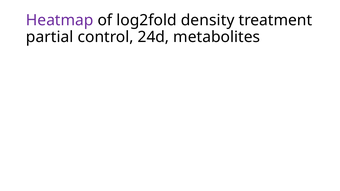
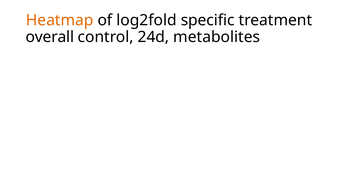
Heatmap colour: purple -> orange
density: density -> specific
partial: partial -> overall
